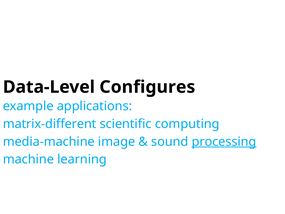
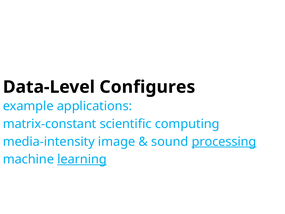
matrix-different: matrix-different -> matrix-constant
media-machine: media-machine -> media-intensity
learning underline: none -> present
